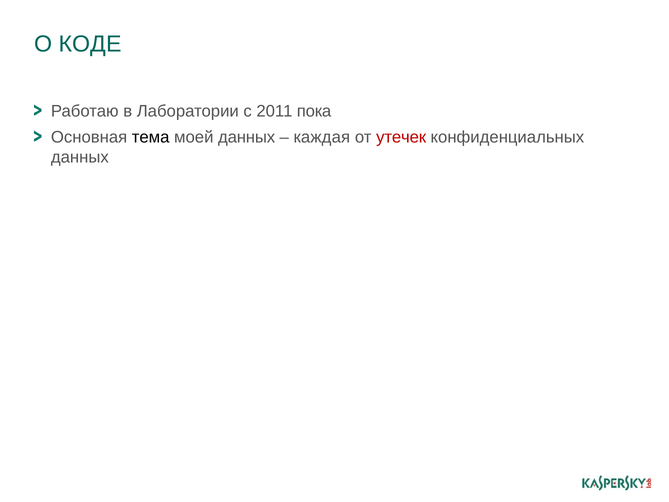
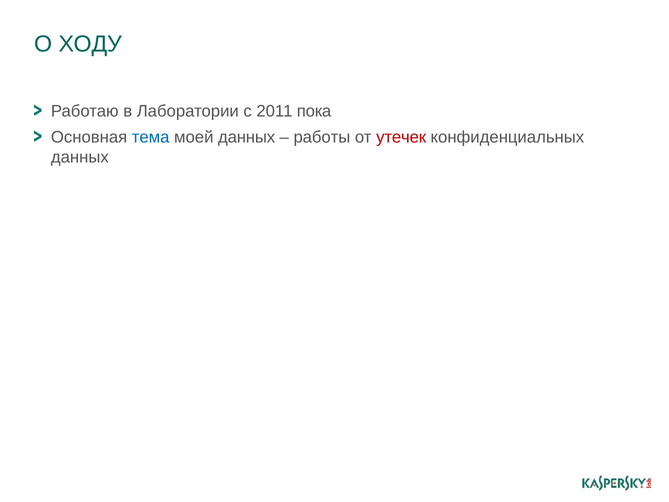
КОДЕ: КОДЕ -> ХОДУ
тема colour: black -> blue
каждая: каждая -> работы
